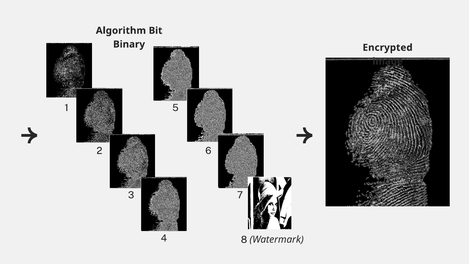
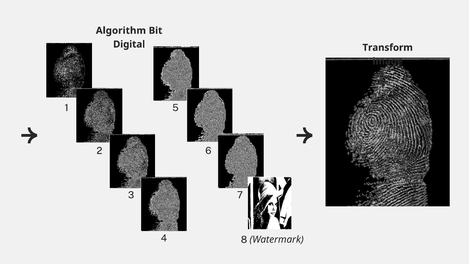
Binary: Binary -> Digital
Encrypted: Encrypted -> Transform
